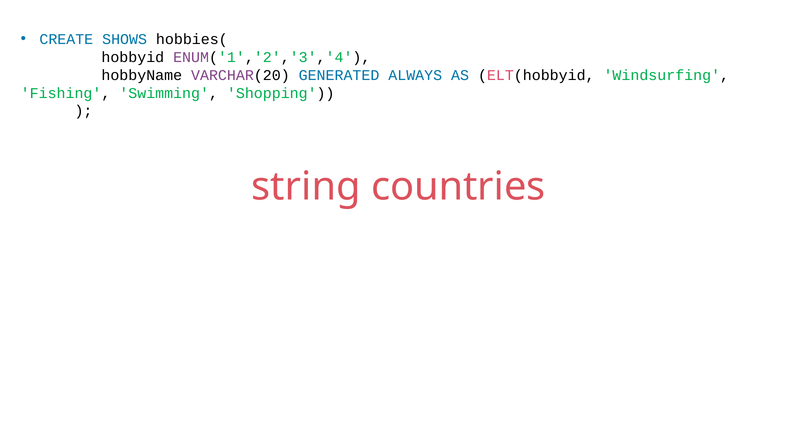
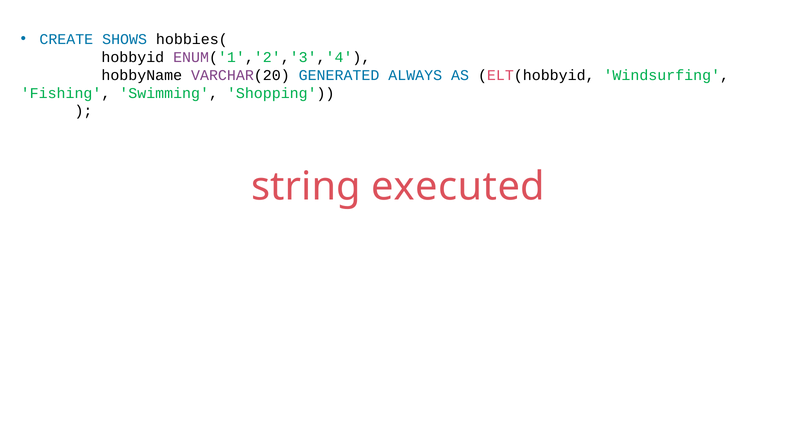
countries: countries -> executed
